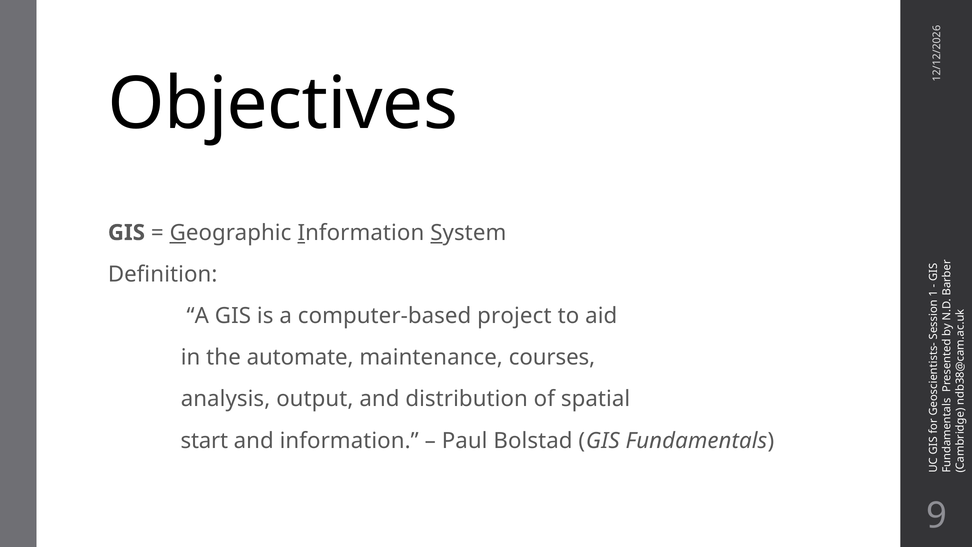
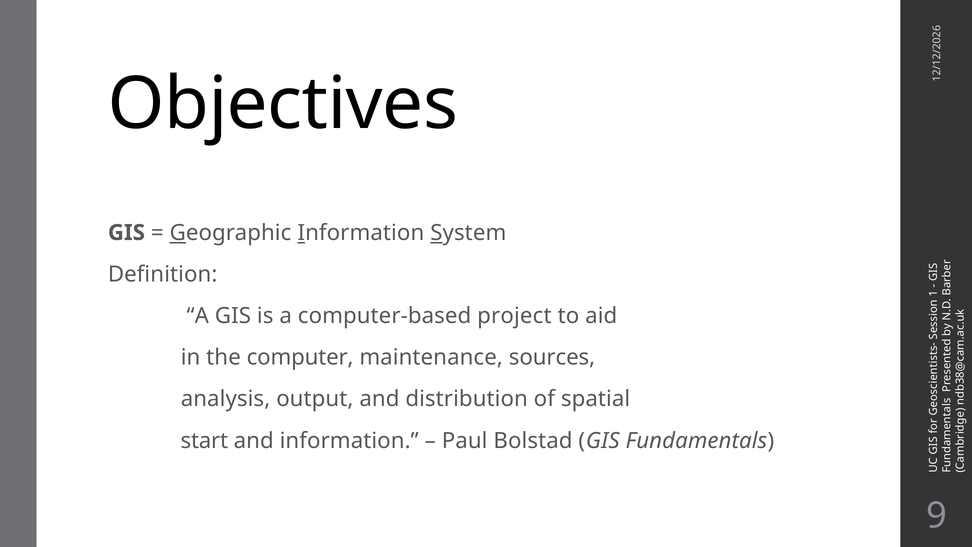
automate: automate -> computer
courses: courses -> sources
